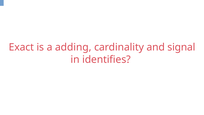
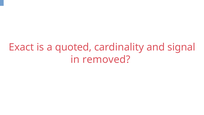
adding: adding -> quoted
identifies: identifies -> removed
